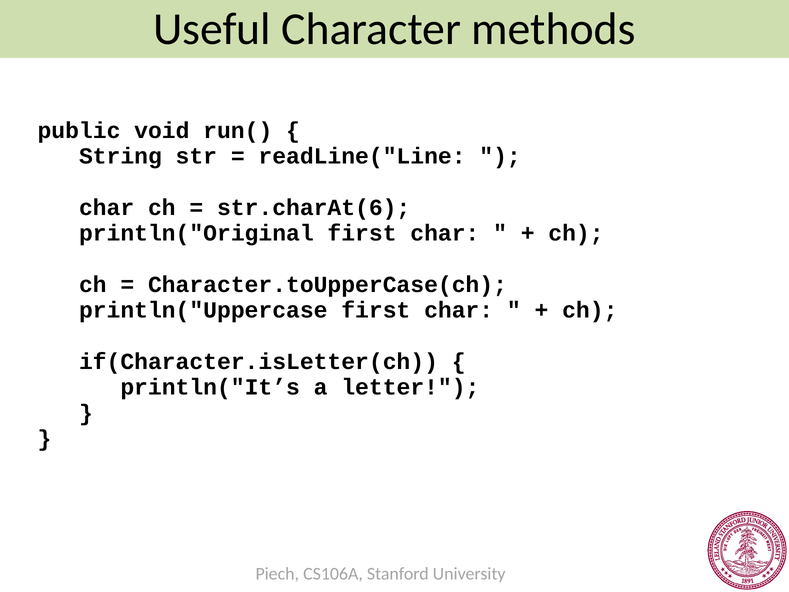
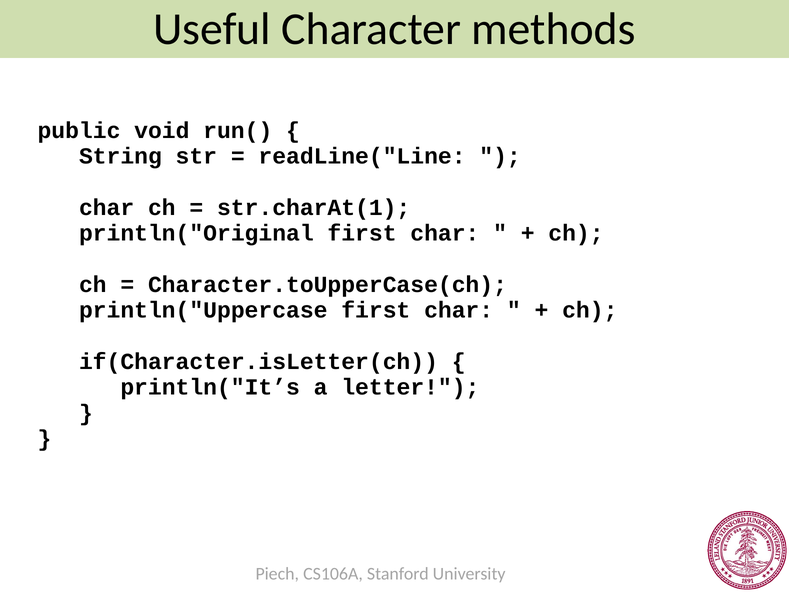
str.charAt(6: str.charAt(6 -> str.charAt(1
